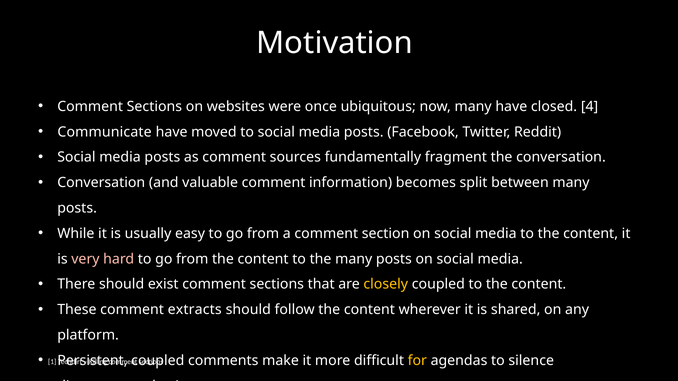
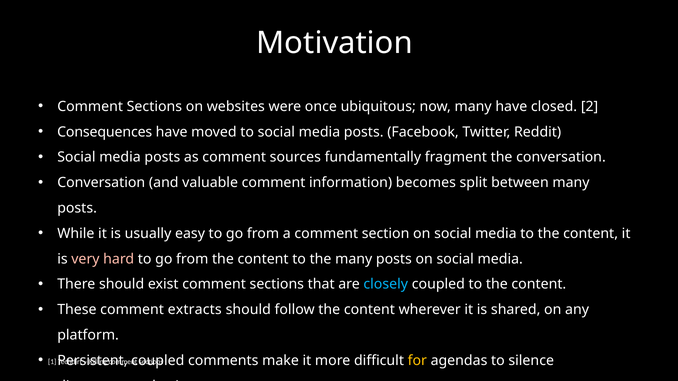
4: 4 -> 2
Communicate: Communicate -> Consequences
closely colour: yellow -> light blue
